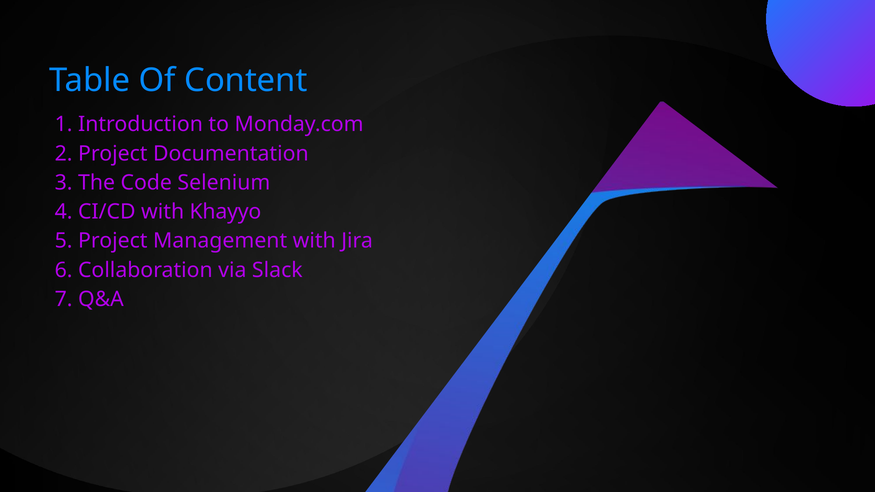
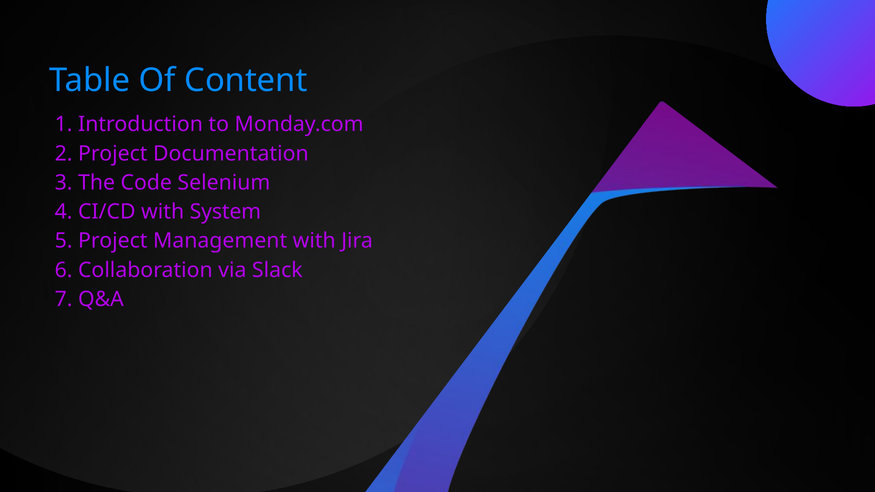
Khayyo: Khayyo -> System
